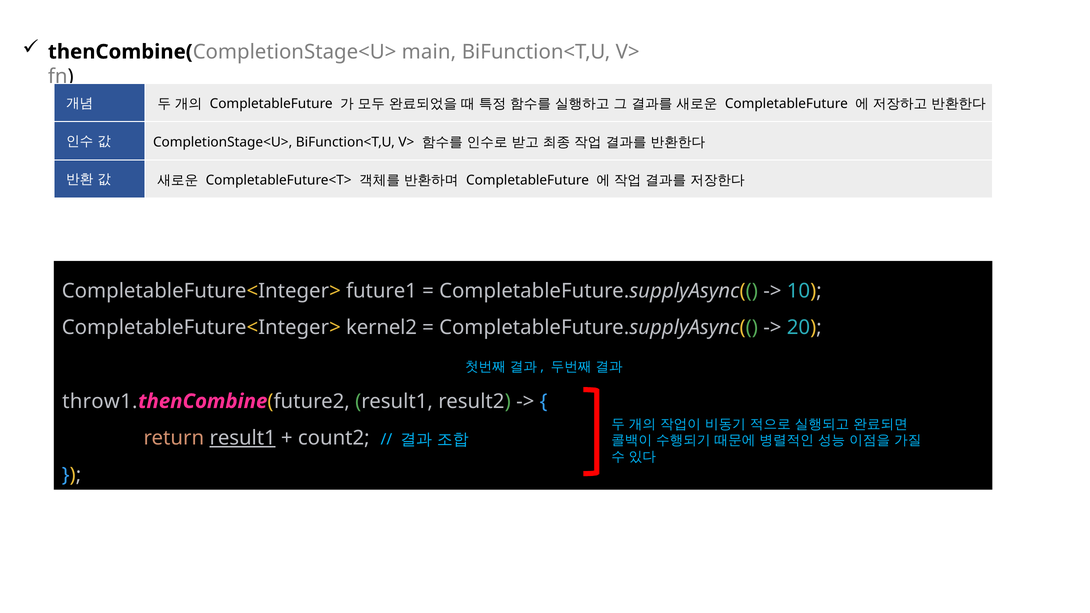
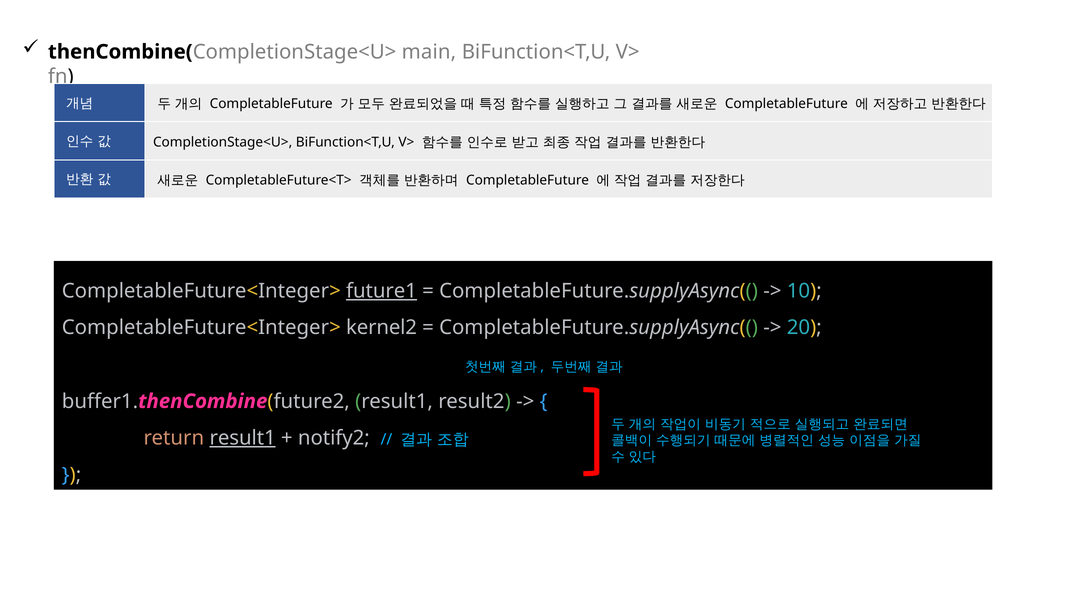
future1 underline: none -> present
throw1: throw1 -> buffer1
count2: count2 -> notify2
